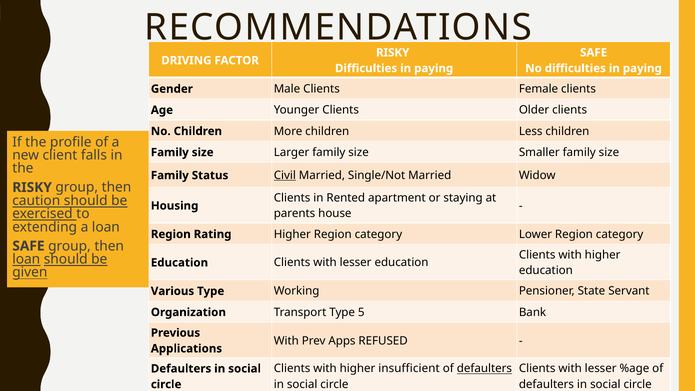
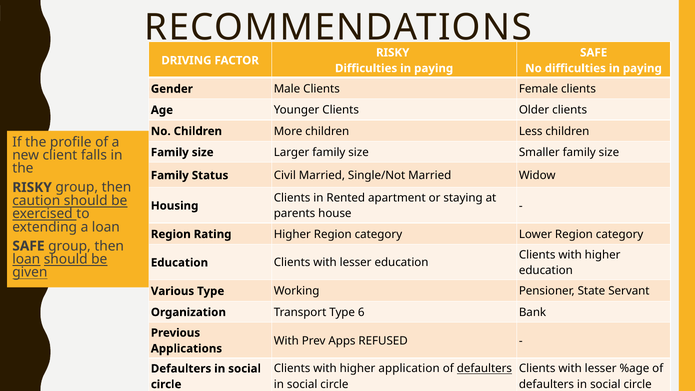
Civil underline: present -> none
5: 5 -> 6
insufficient: insufficient -> application
